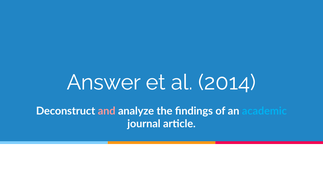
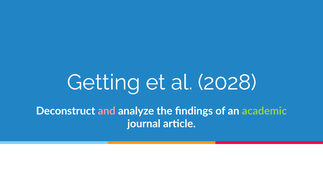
Answer: Answer -> Getting
2014: 2014 -> 2028
academic colour: light blue -> light green
